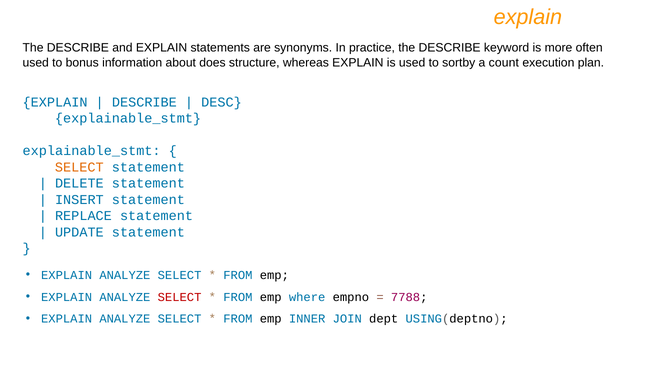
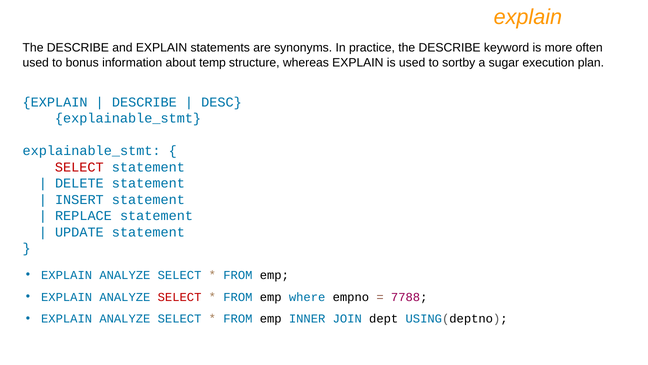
does: does -> temp
count: count -> sugar
SELECT at (79, 167) colour: orange -> red
